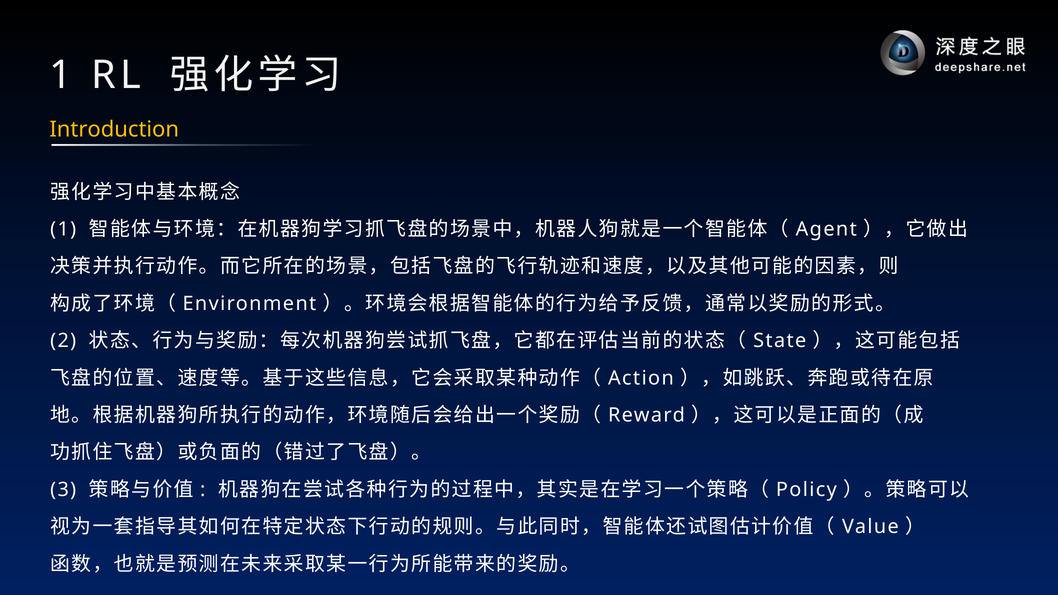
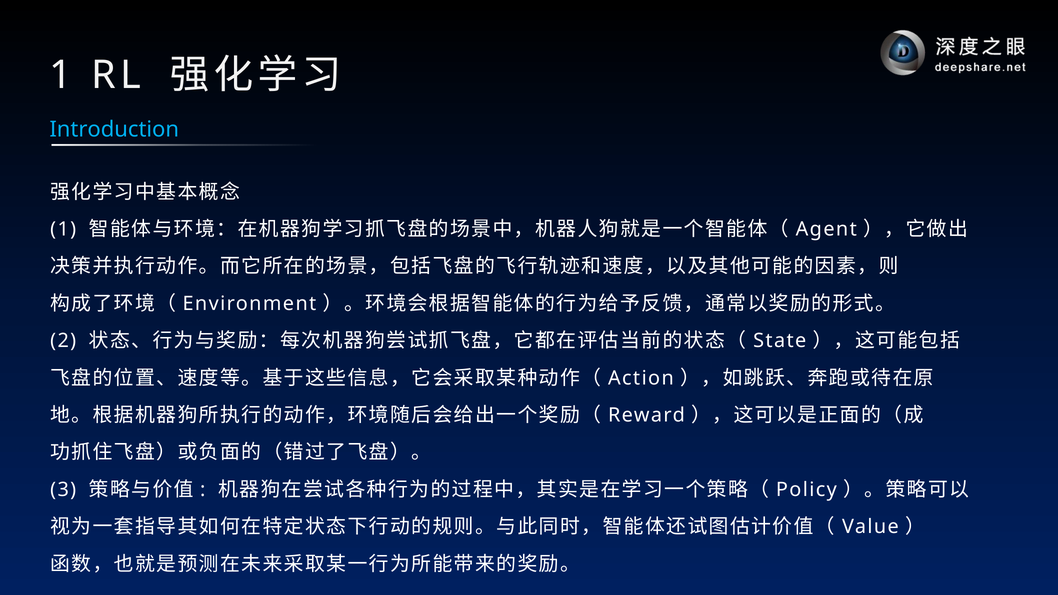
Introduction colour: yellow -> light blue
